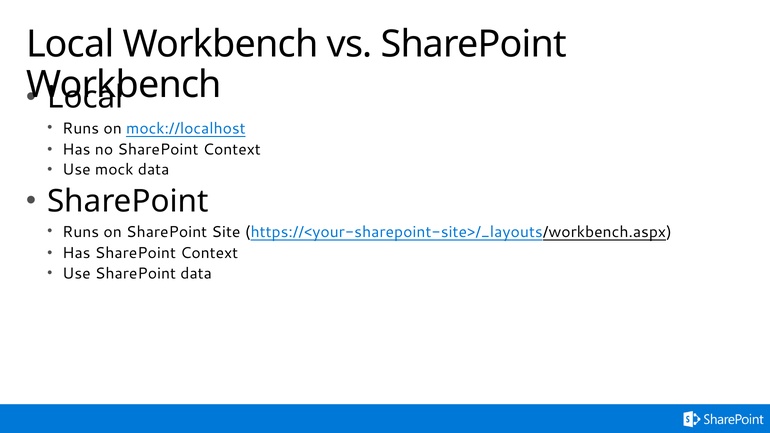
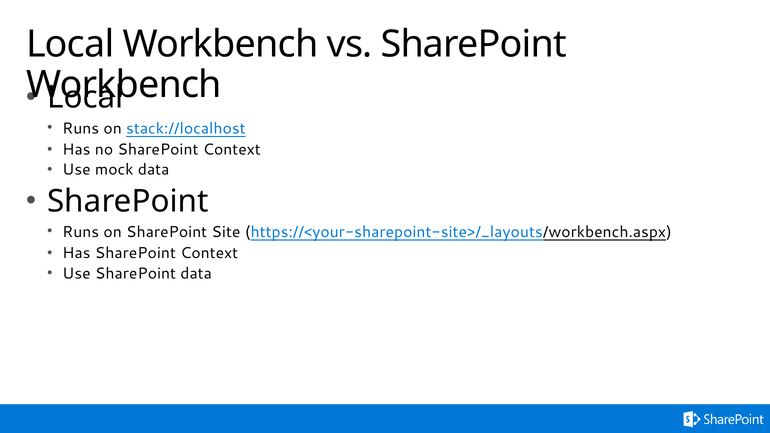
mock://localhost: mock://localhost -> stack://localhost
